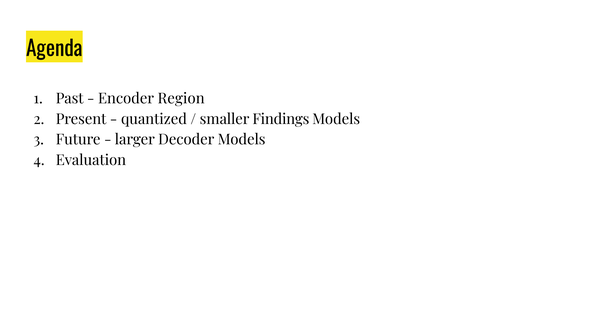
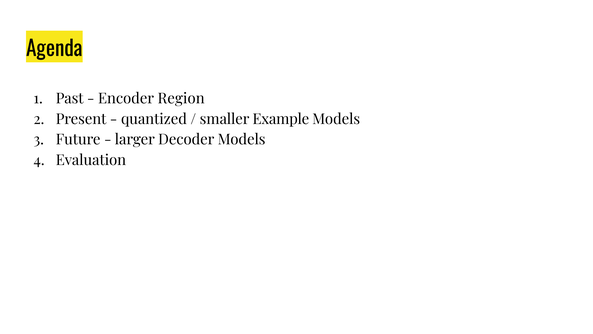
Findings: Findings -> Example
